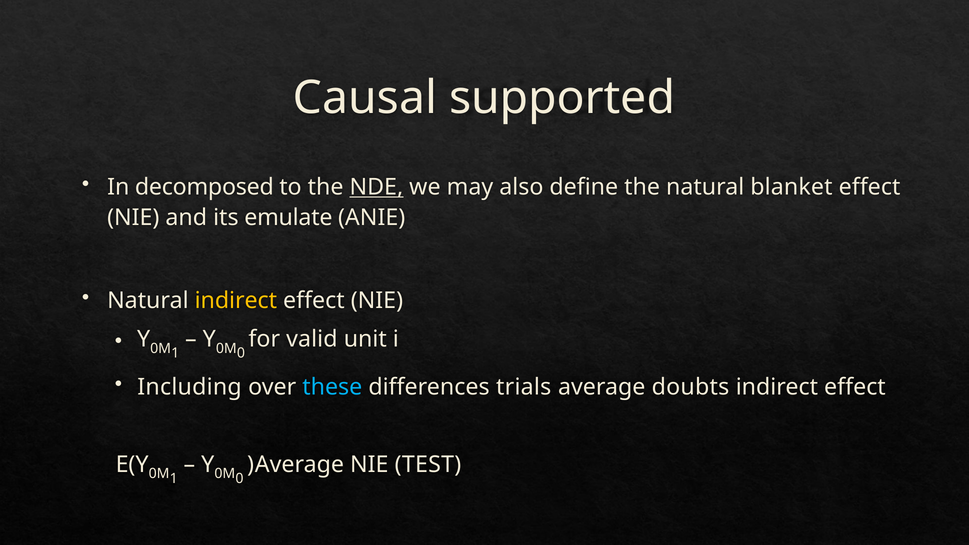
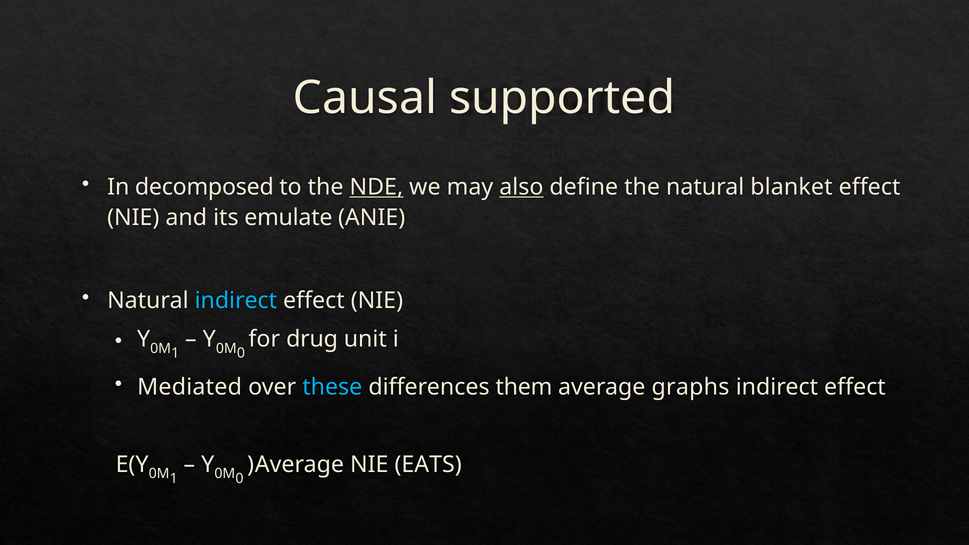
also underline: none -> present
indirect at (236, 301) colour: yellow -> light blue
valid: valid -> drug
Including: Including -> Mediated
trials: trials -> them
doubts: doubts -> graphs
TEST: TEST -> EATS
